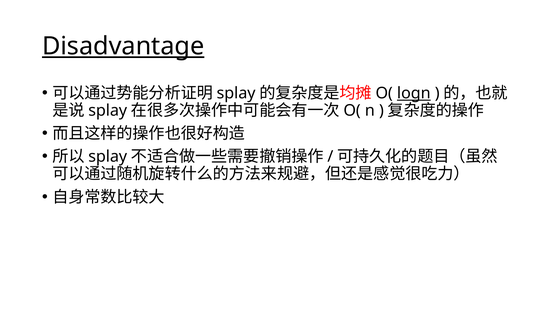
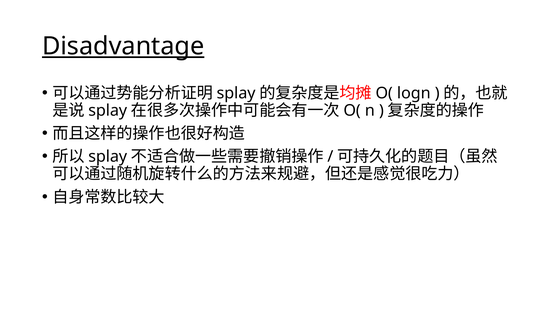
logn underline: present -> none
